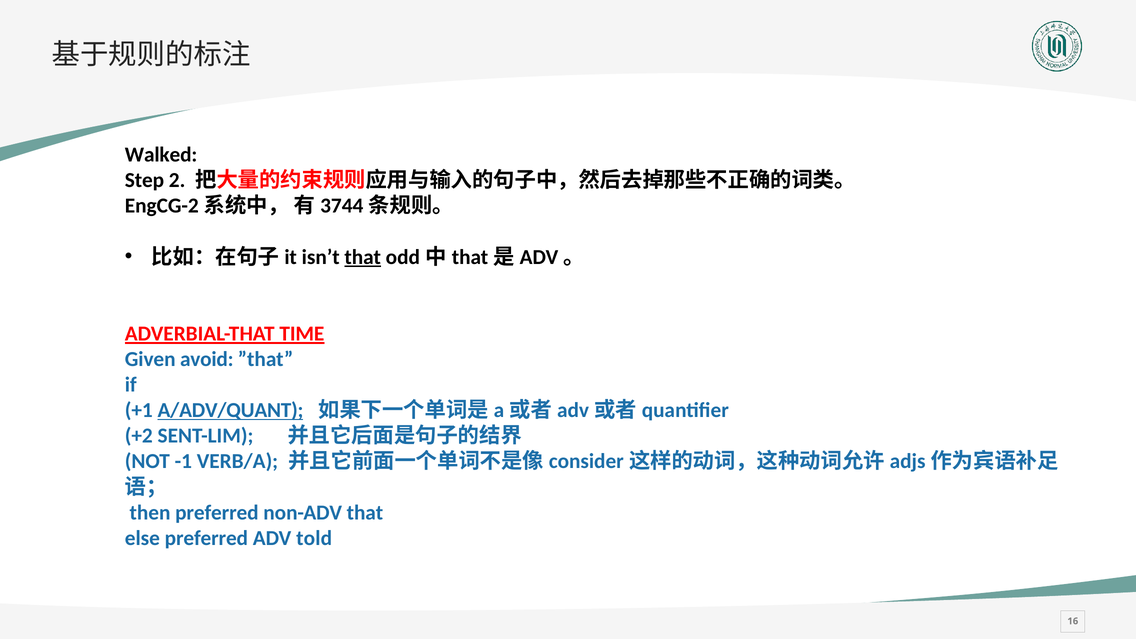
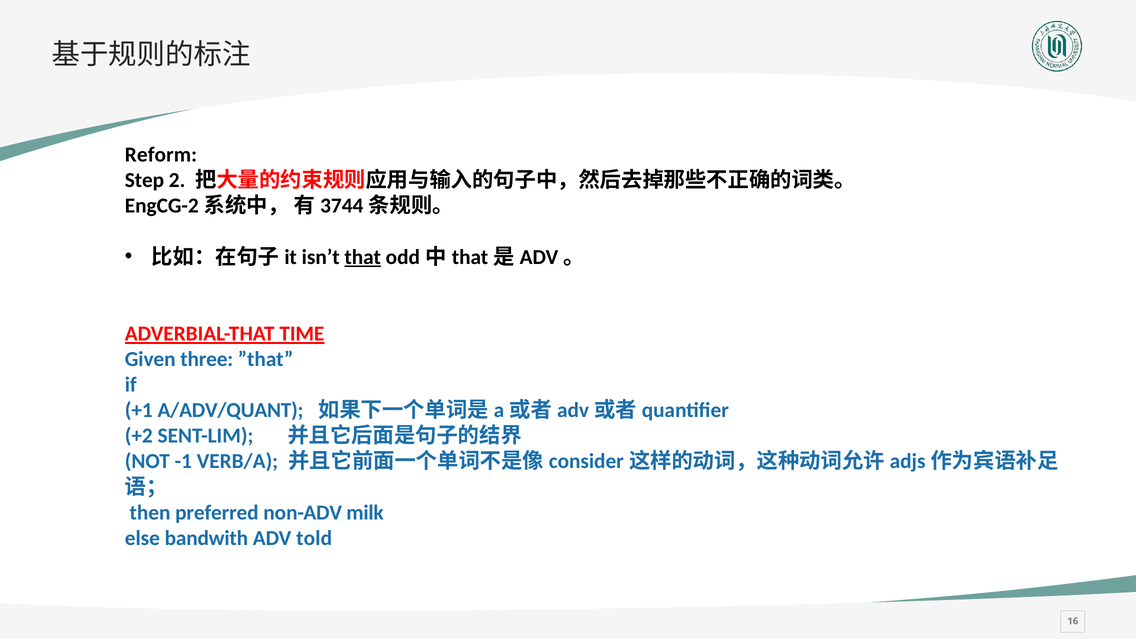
Walked: Walked -> Reform
avoid: avoid -> three
A/ADV/QUANT underline: present -> none
non-ADV that: that -> milk
else preferred: preferred -> bandwith
